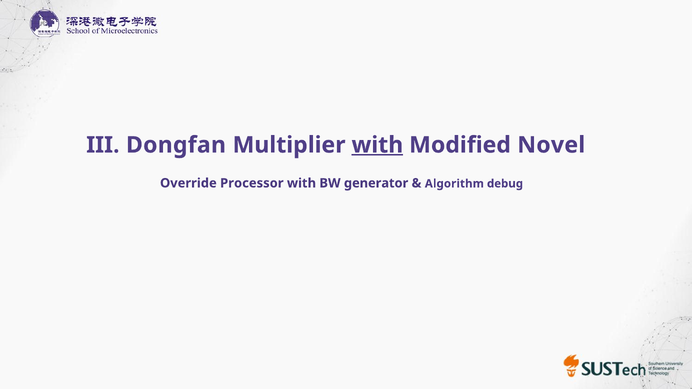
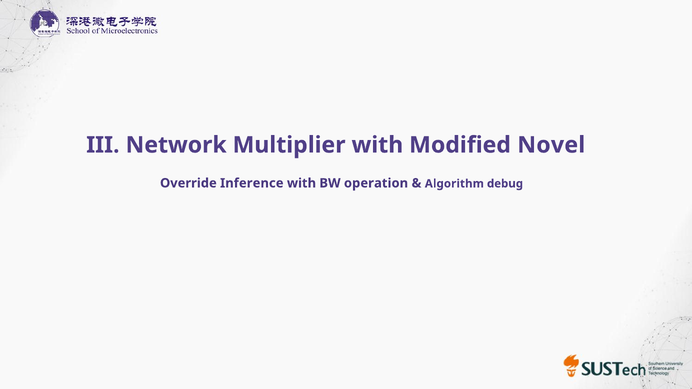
Dongfan: Dongfan -> Network
with at (377, 145) underline: present -> none
Processor: Processor -> Inference
generator: generator -> operation
